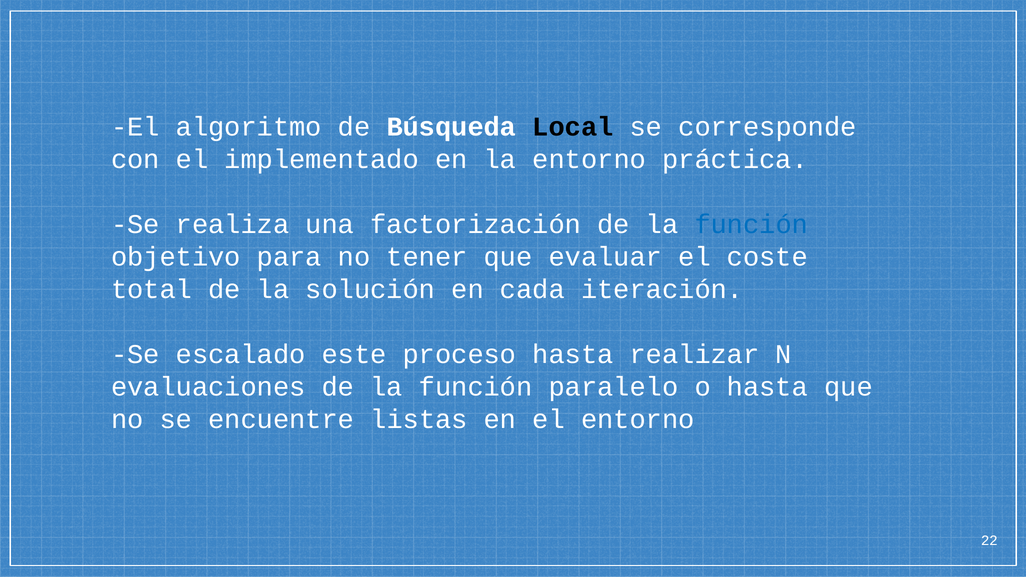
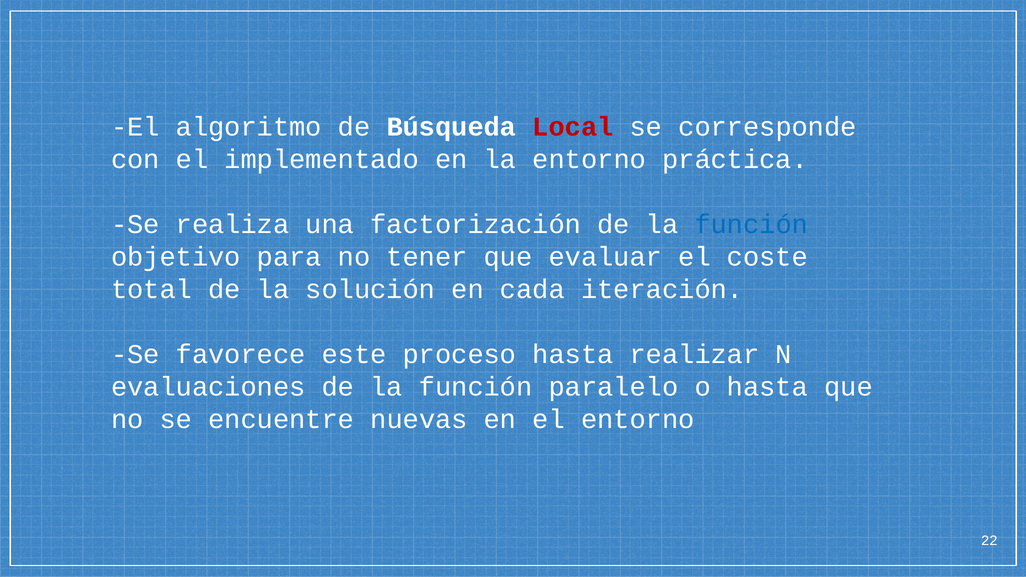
Local colour: black -> red
escalado: escalado -> favorece
listas: listas -> nuevas
